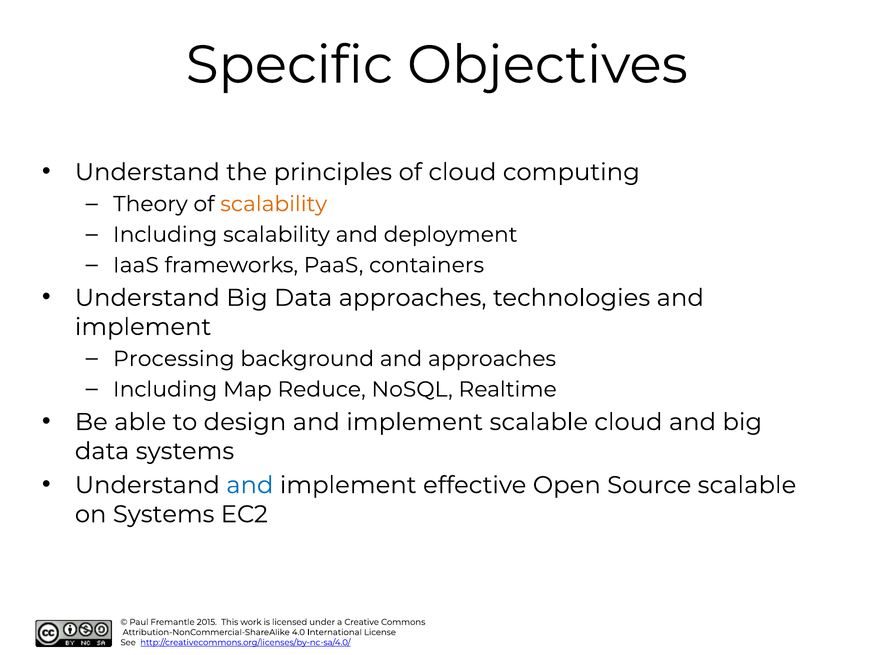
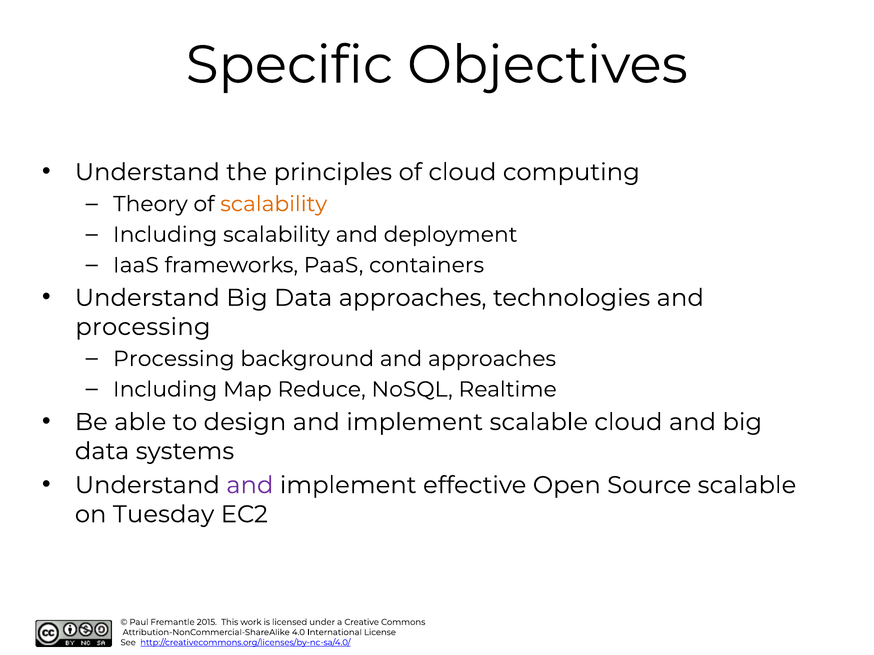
implement at (143, 327): implement -> processing
and at (250, 486) colour: blue -> purple
on Systems: Systems -> Tuesday
